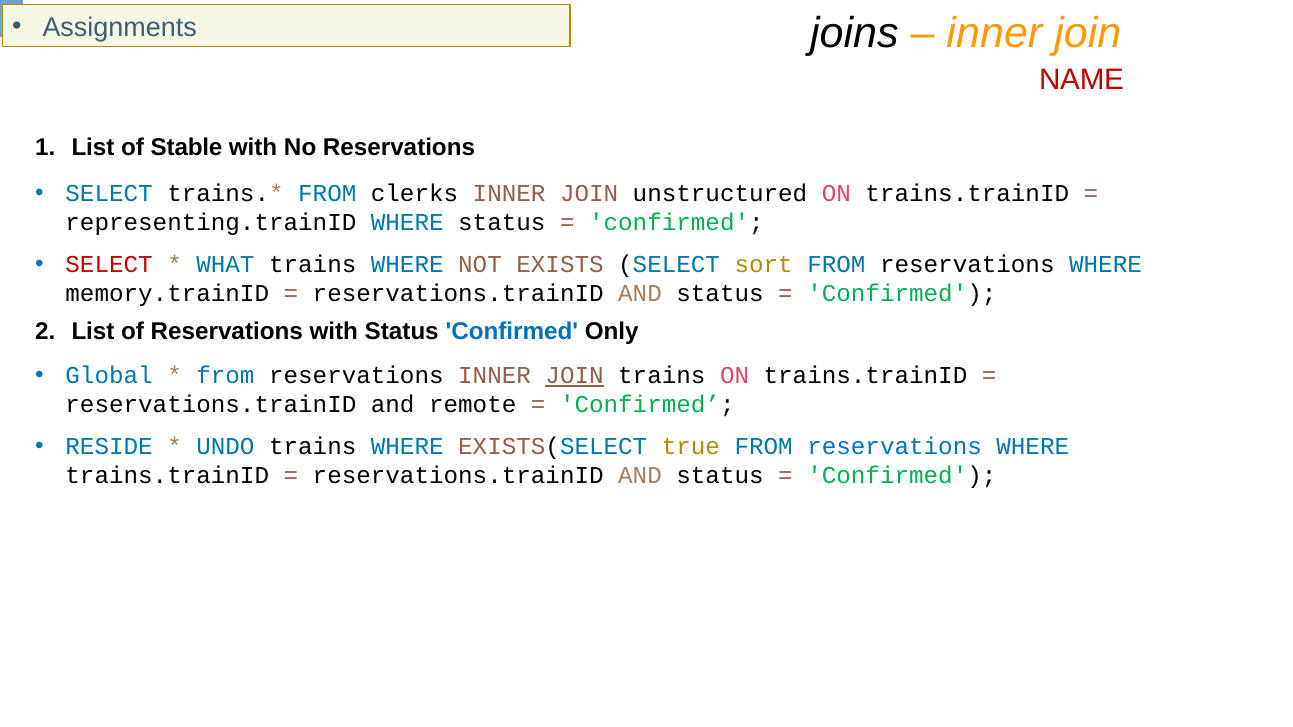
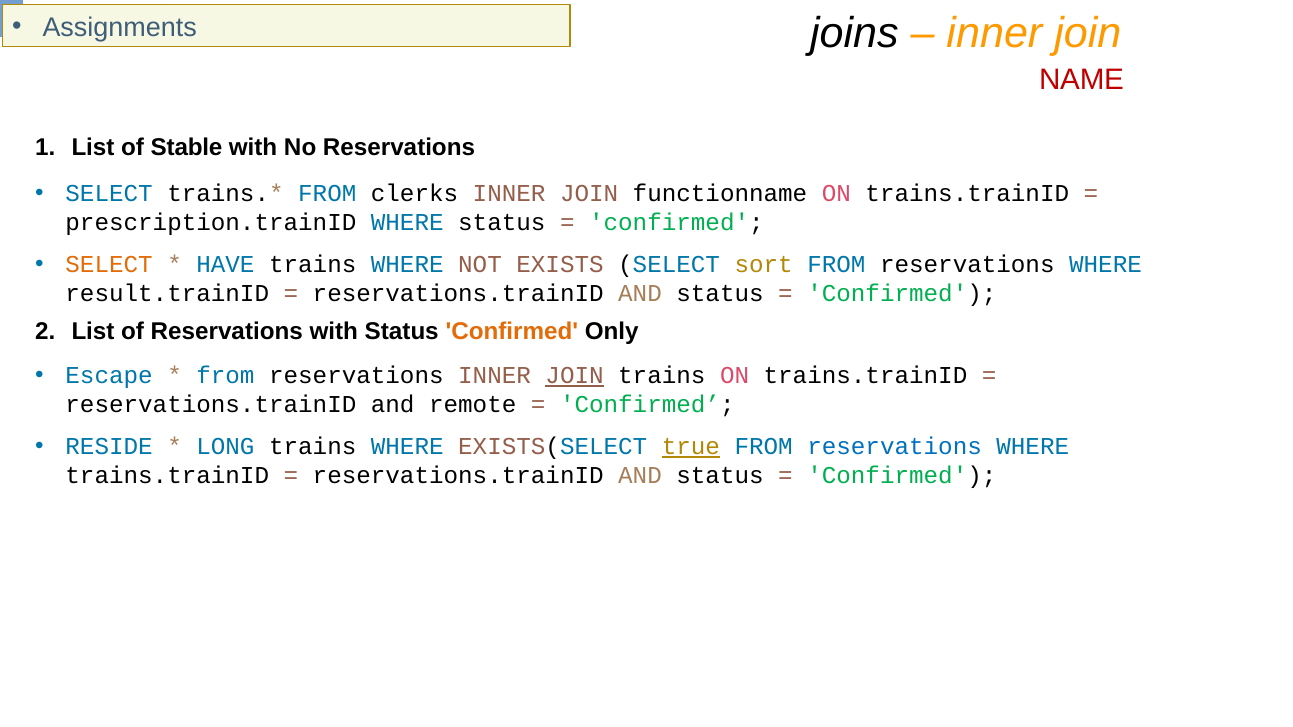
unstructured: unstructured -> functionname
representing.trainID: representing.trainID -> prescription.trainID
SELECT at (109, 265) colour: red -> orange
WHAT: WHAT -> HAVE
memory.trainID: memory.trainID -> result.trainID
Confirmed at (512, 331) colour: blue -> orange
Global: Global -> Escape
UNDO: UNDO -> LONG
true underline: none -> present
